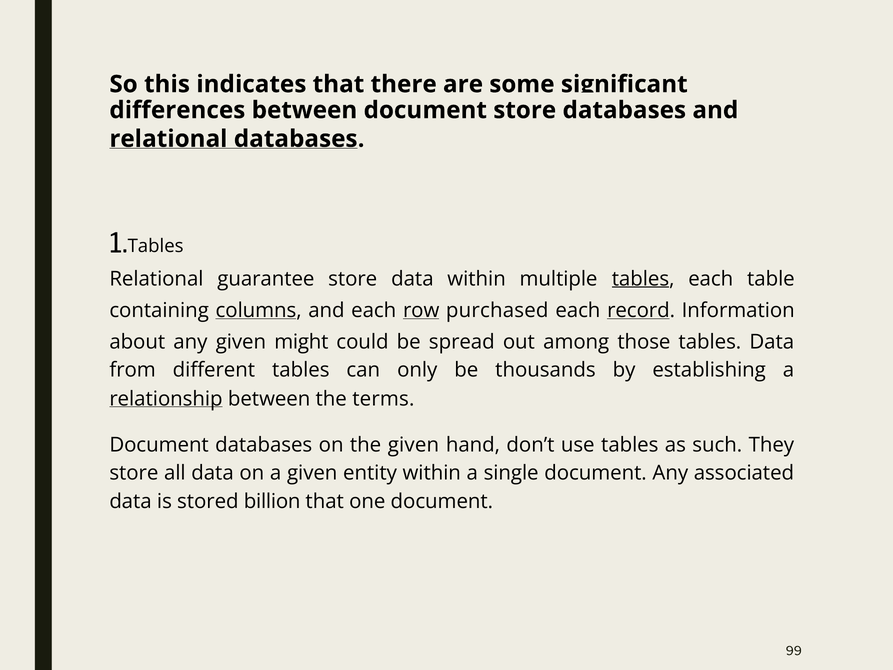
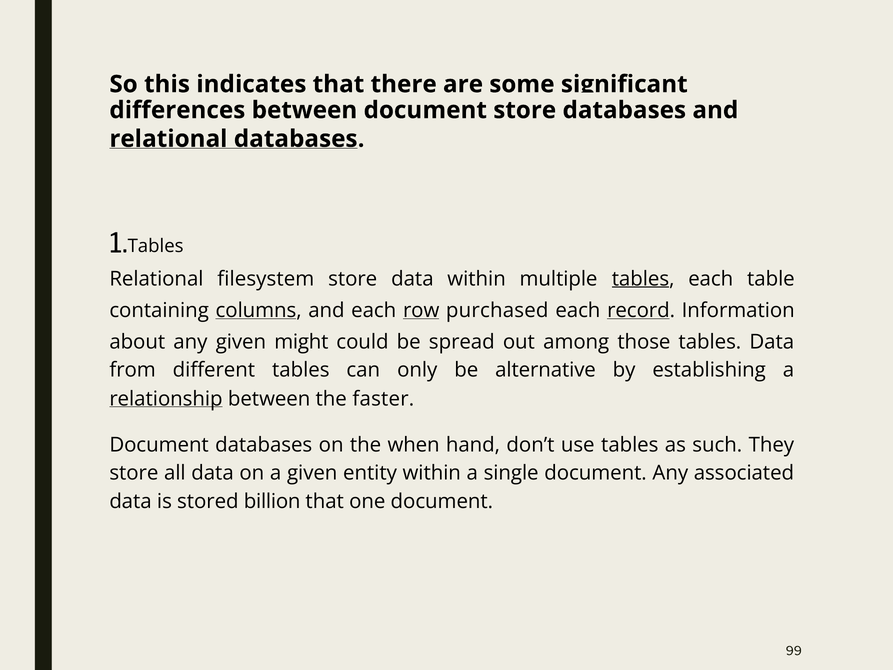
guarantee: guarantee -> filesystem
thousands: thousands -> alternative
terms: terms -> faster
the given: given -> when
